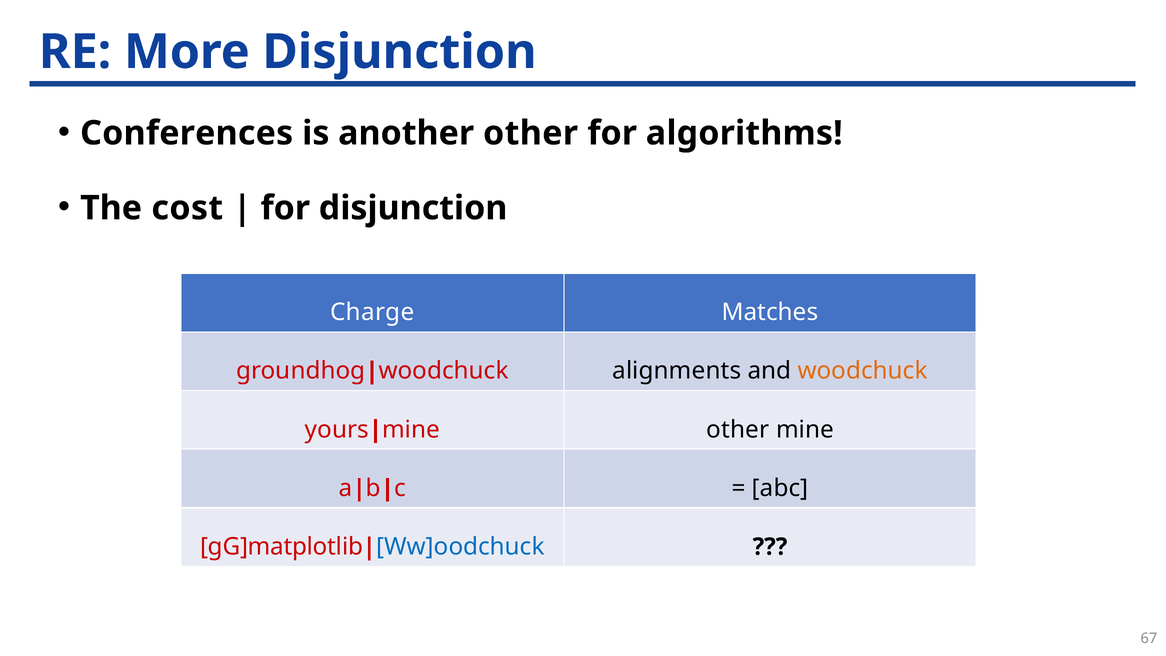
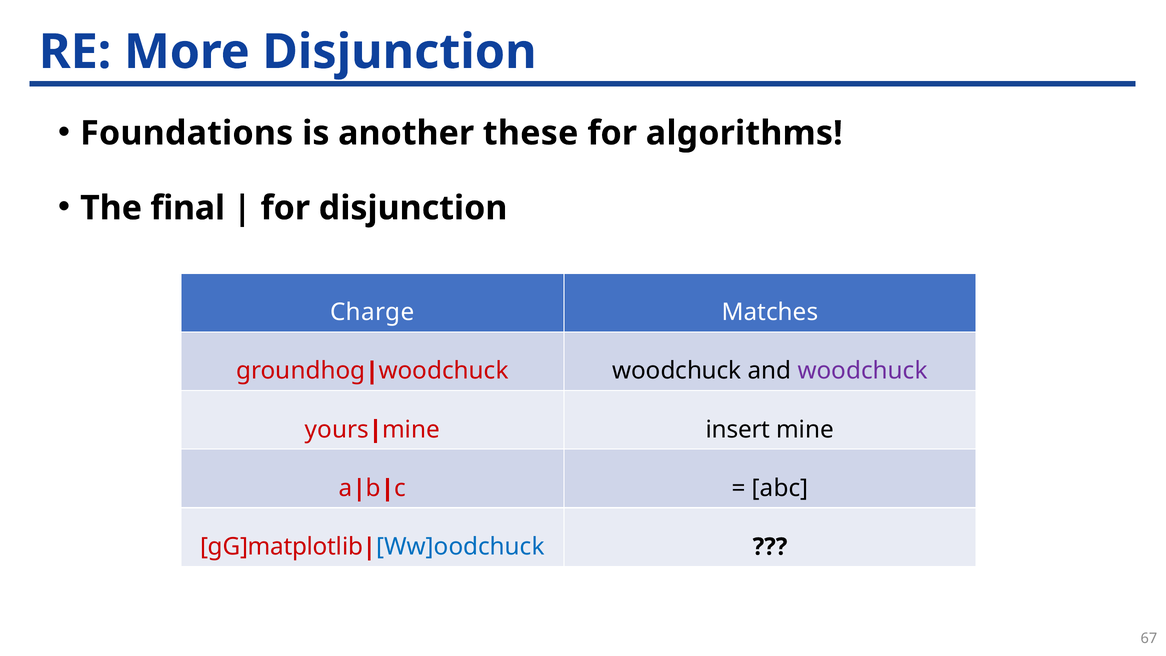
Conferences: Conferences -> Foundations
another other: other -> these
cost: cost -> final
woodchuck alignments: alignments -> woodchuck
woodchuck at (863, 371) colour: orange -> purple
mine other: other -> insert
